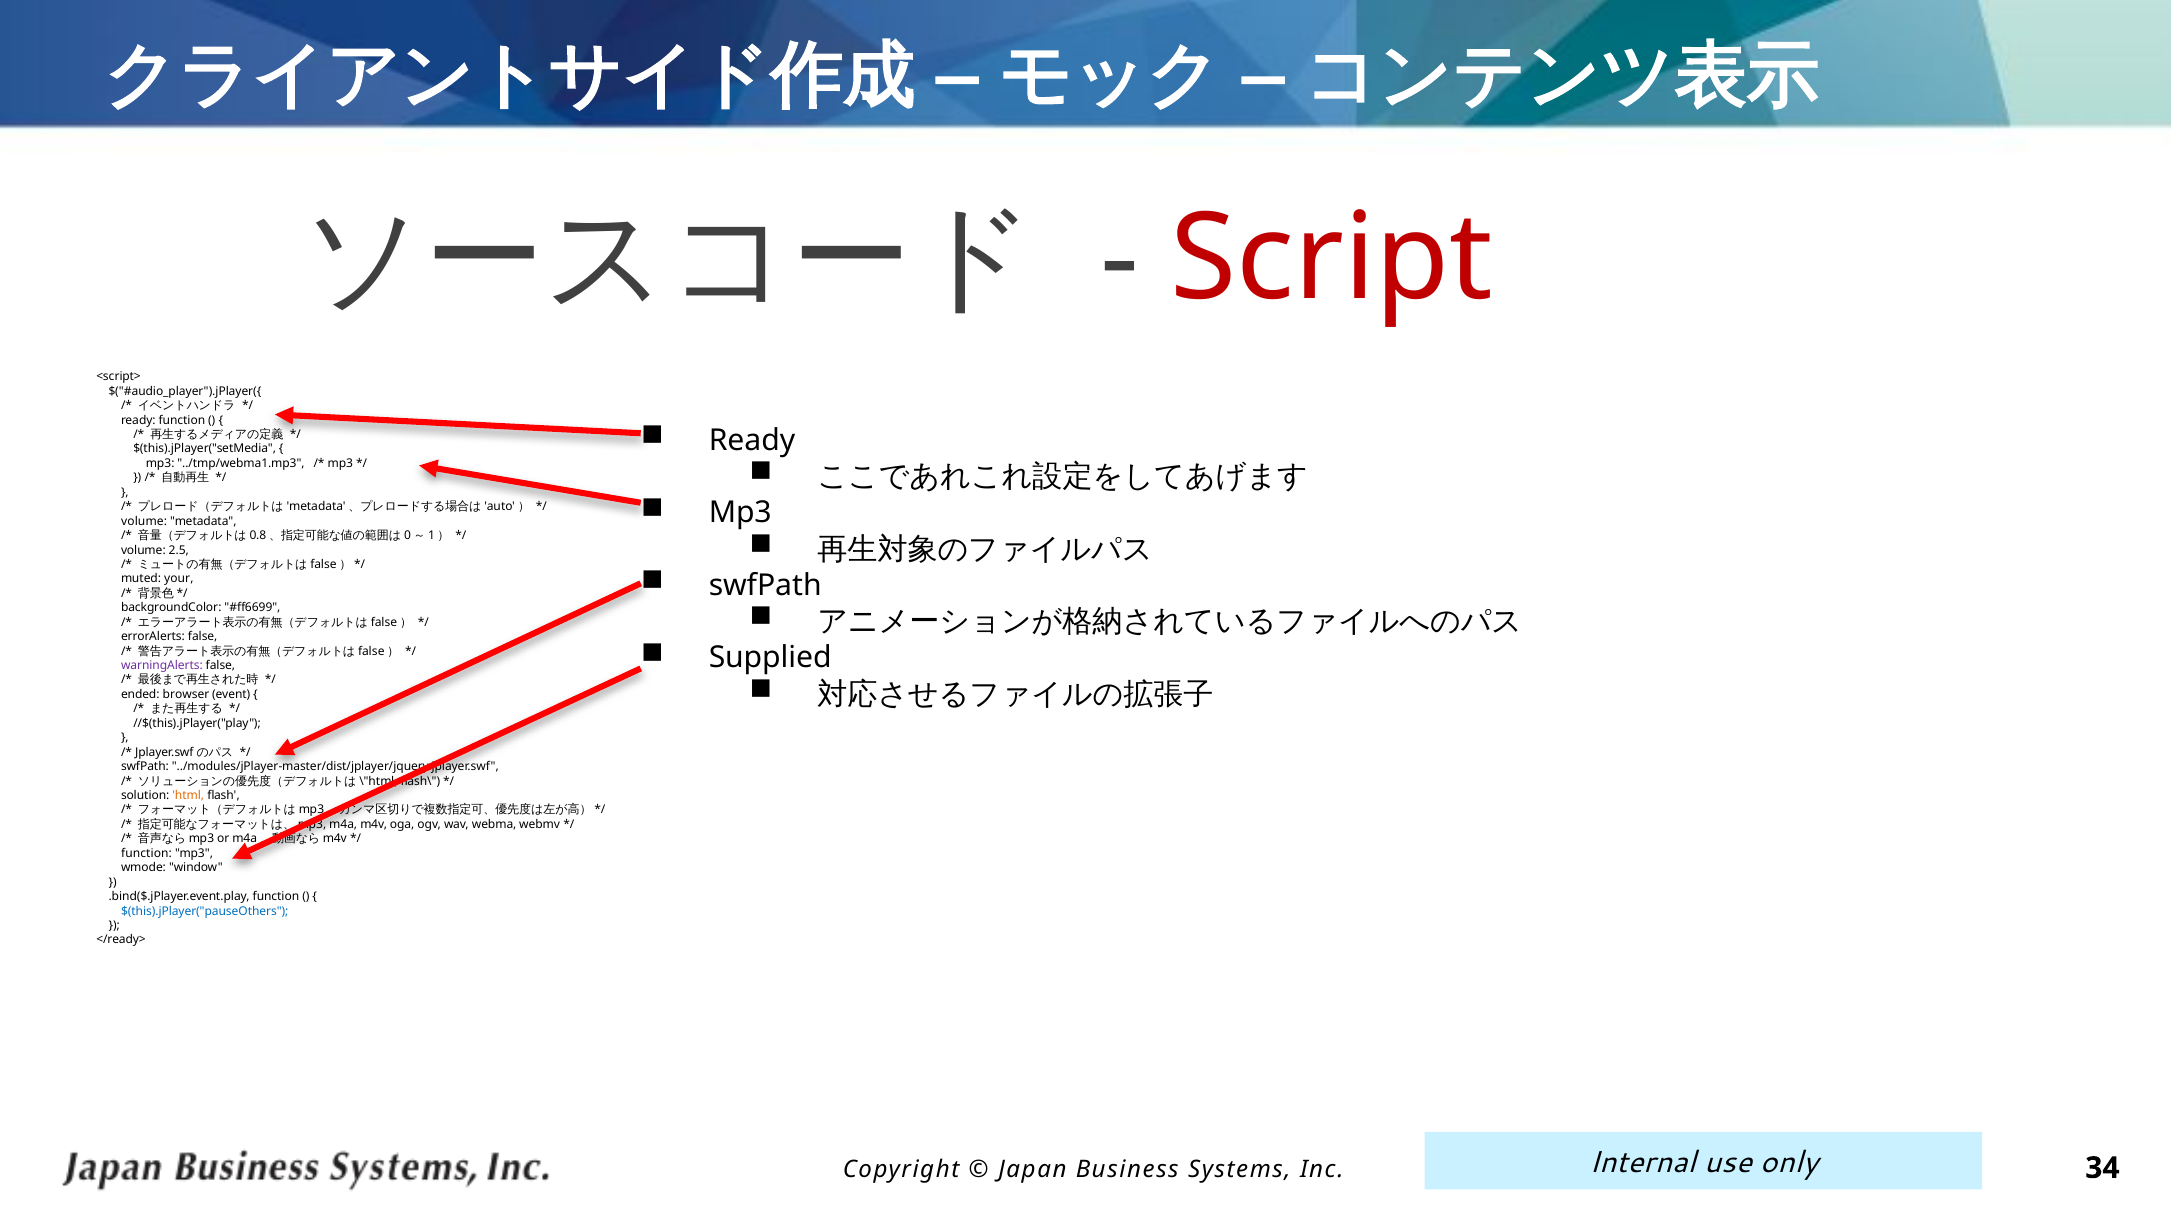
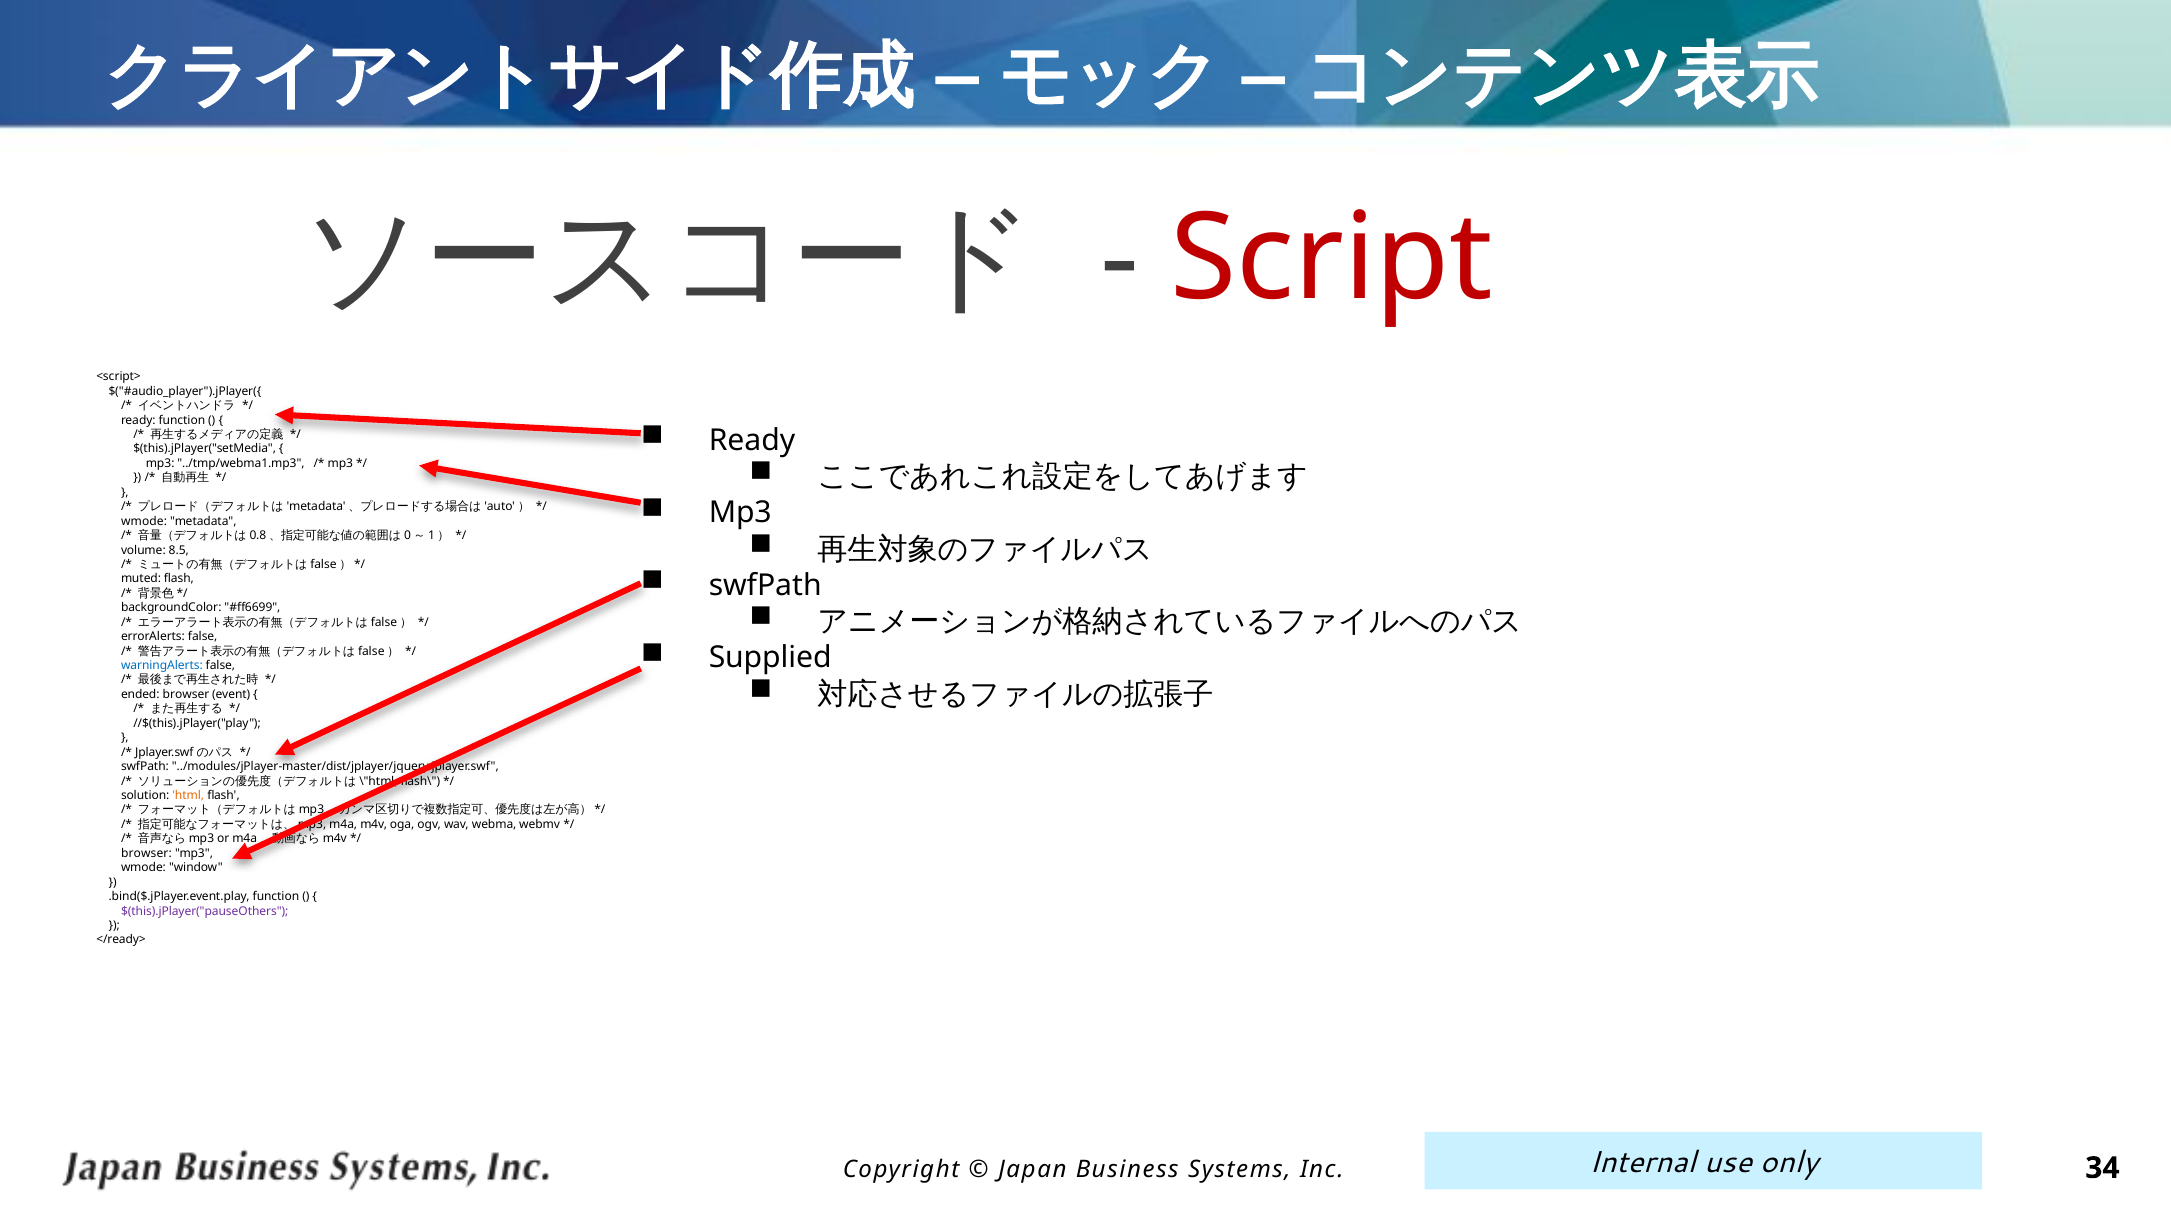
volume at (144, 521): volume -> wmode
2.5: 2.5 -> 8.5
muted your: your -> flash
warningAlerts colour: purple -> blue
function at (146, 853): function -> browser
$(this).jPlayer("pauseOthers colour: blue -> purple
